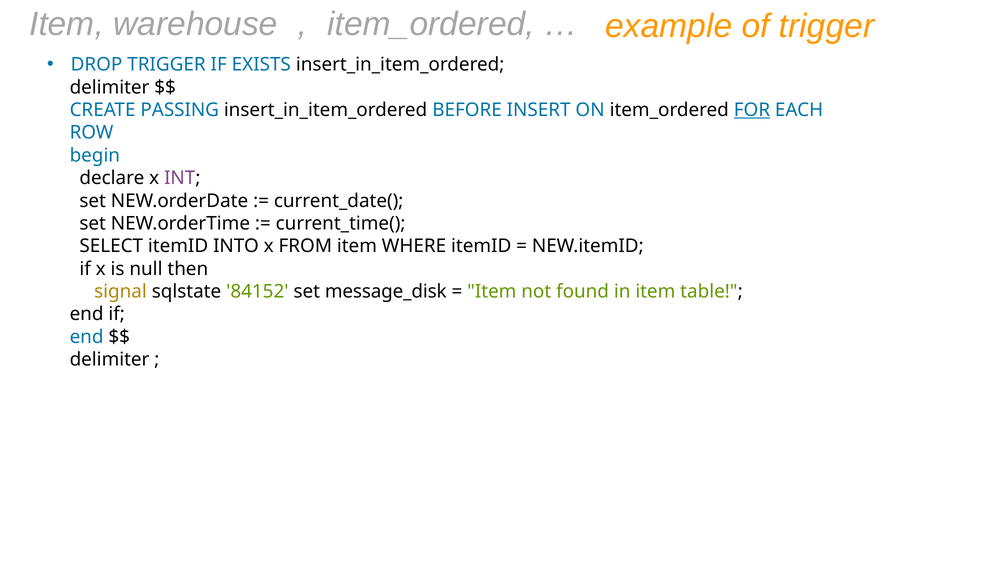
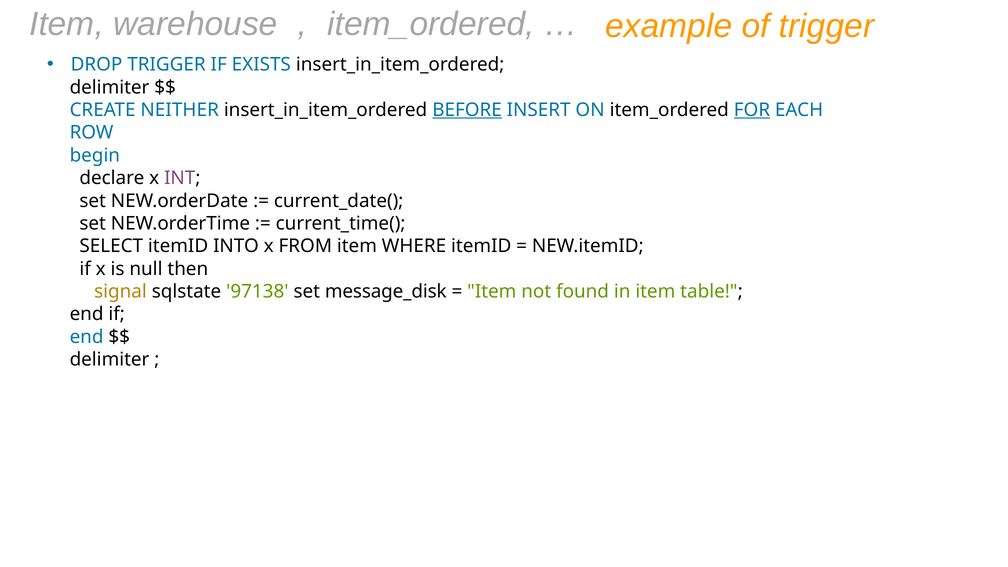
PASSING: PASSING -> NEITHER
BEFORE underline: none -> present
84152: 84152 -> 97138
